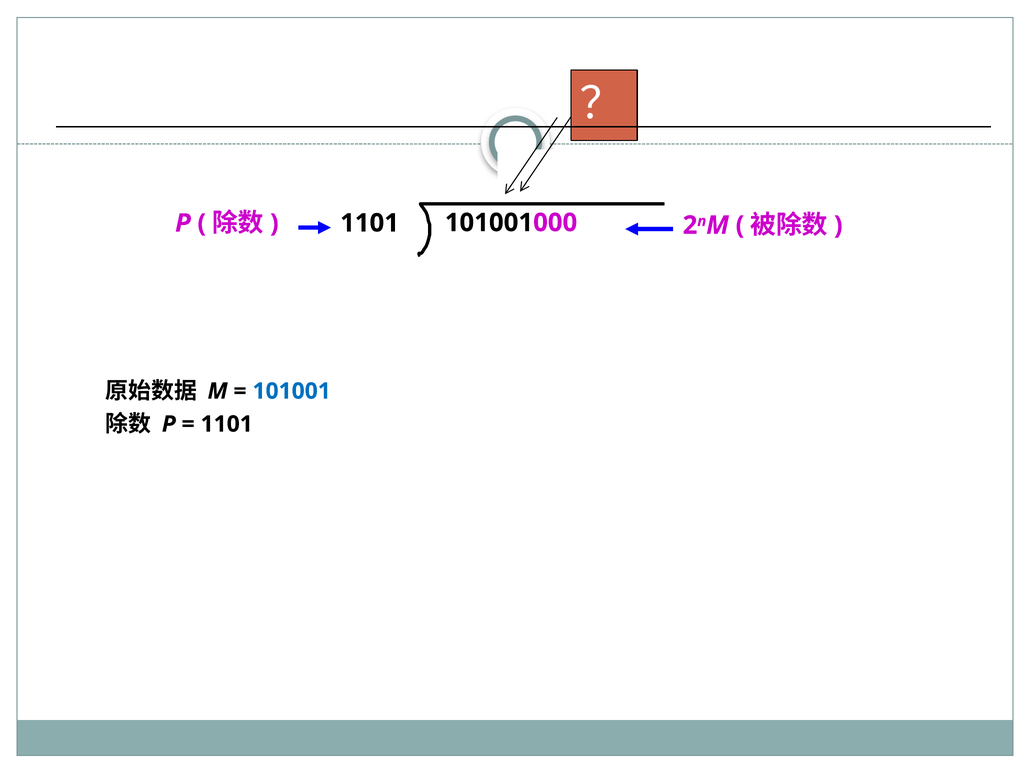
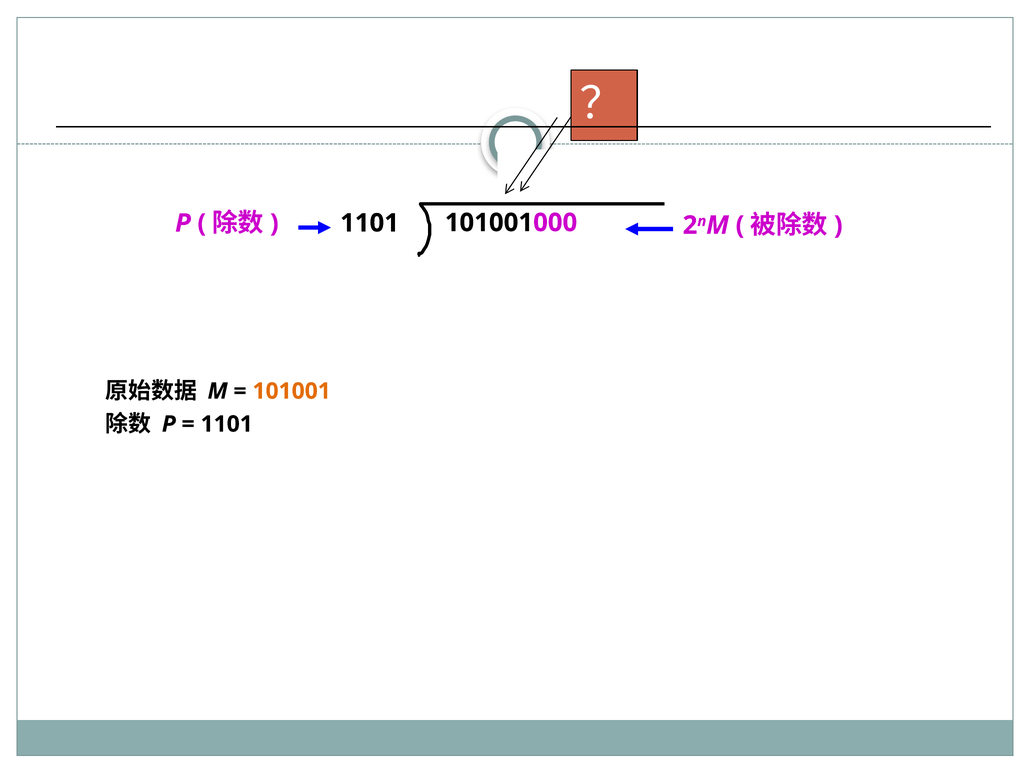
101001 colour: blue -> orange
